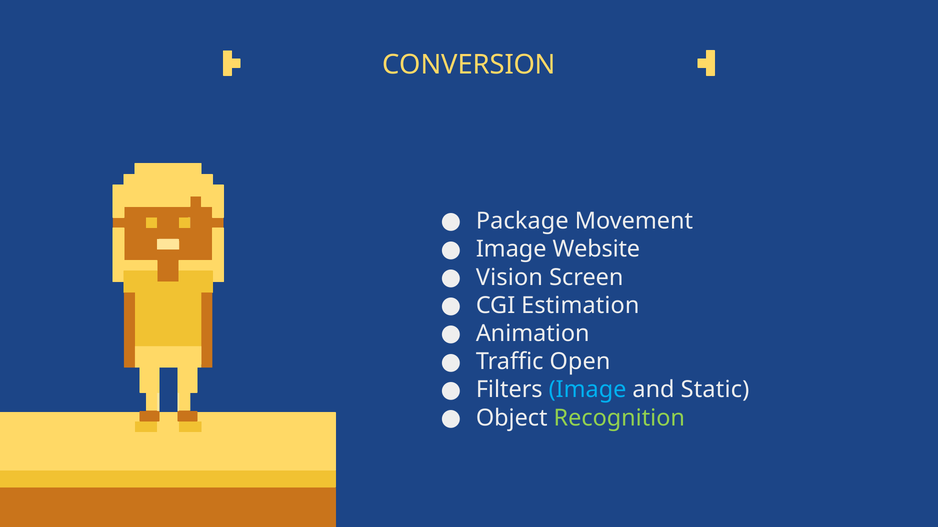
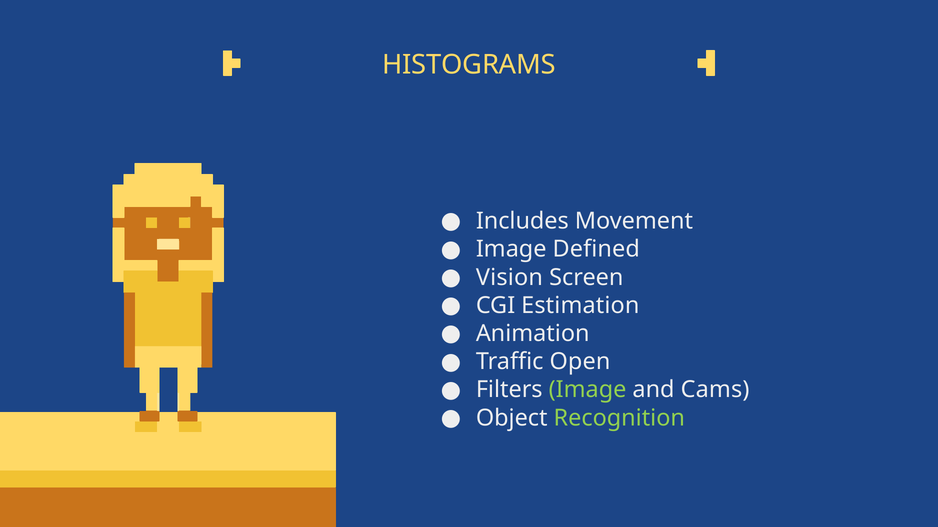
CONVERSION: CONVERSION -> HISTOGRAMS
Package: Package -> Includes
Website: Website -> Defined
Image at (588, 390) colour: light blue -> light green
Static: Static -> Cams
